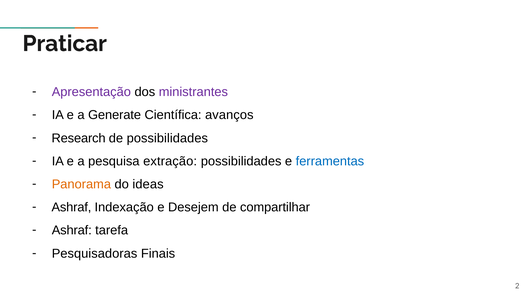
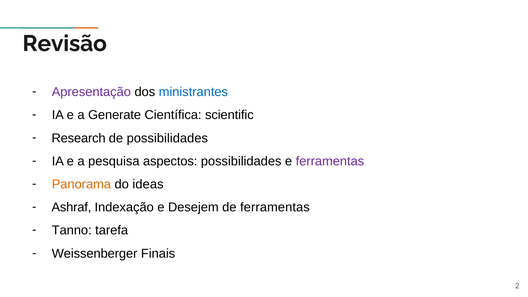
Praticar: Praticar -> Revisão
ministrantes colour: purple -> blue
avanços: avanços -> scientific
extração: extração -> aspectos
ferramentas at (330, 161) colour: blue -> purple
de compartilhar: compartilhar -> ferramentas
Ashraf at (72, 230): Ashraf -> Tanno
Pesquisadoras: Pesquisadoras -> Weissenberger
